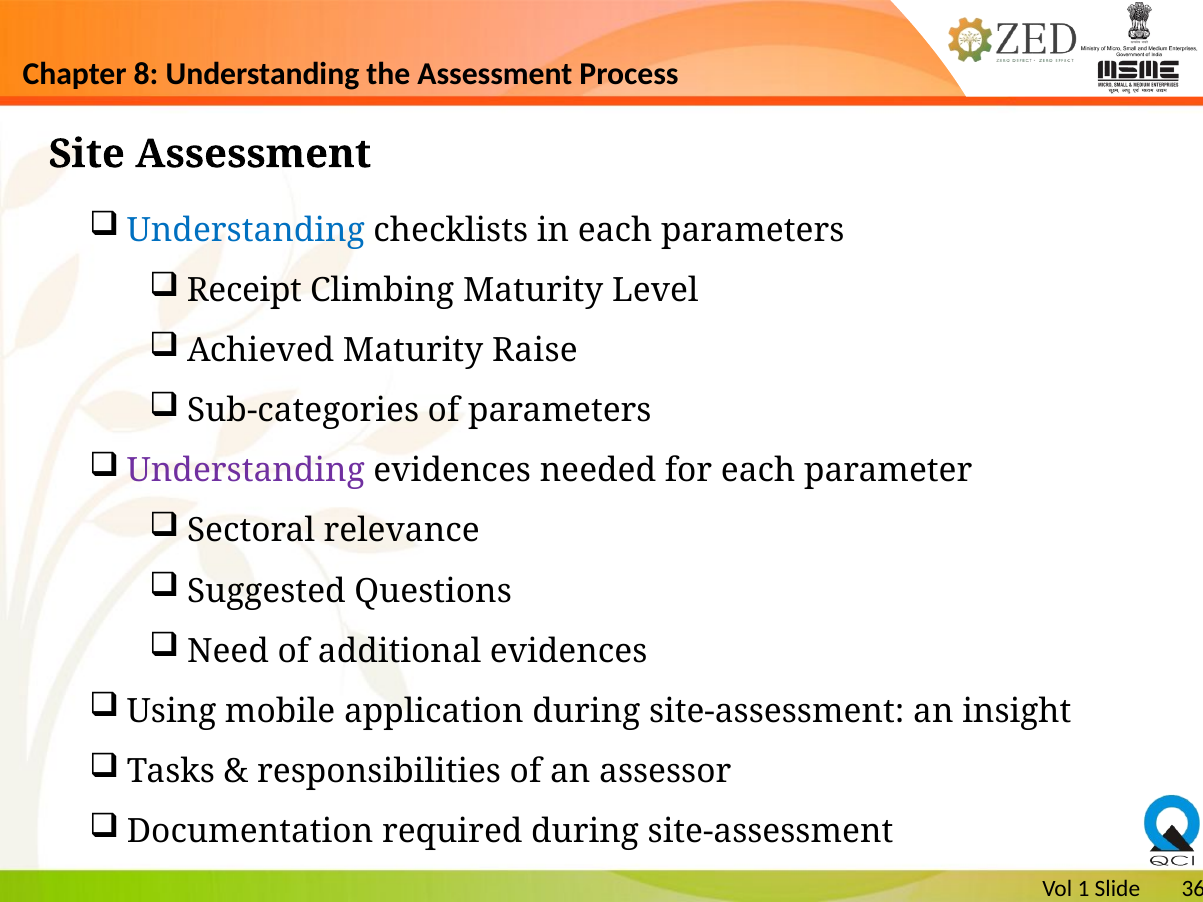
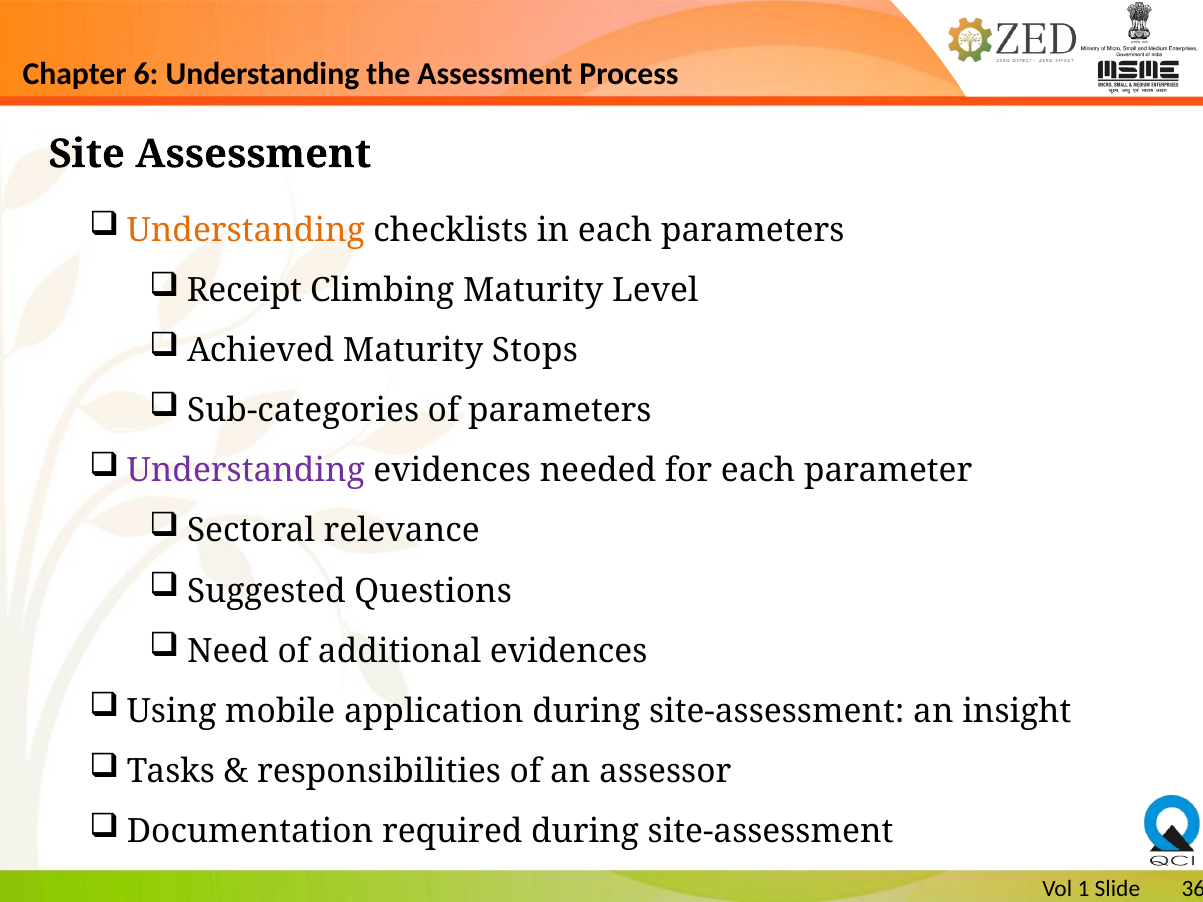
8: 8 -> 6
Understanding at (246, 230) colour: blue -> orange
Raise: Raise -> Stops
